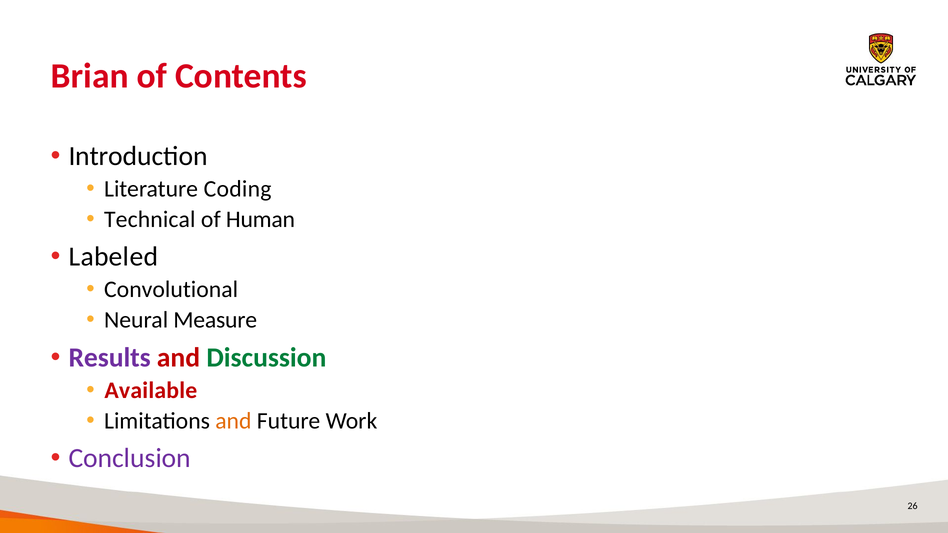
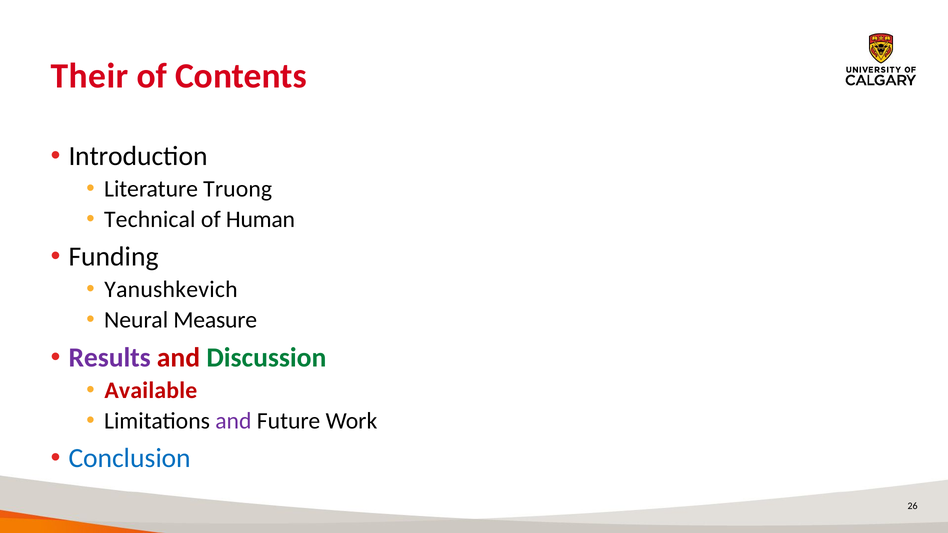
Brian: Brian -> Their
Coding: Coding -> Truong
Labeled: Labeled -> Funding
Convolutional: Convolutional -> Yanushkevich
and at (233, 421) colour: orange -> purple
Conclusion colour: purple -> blue
